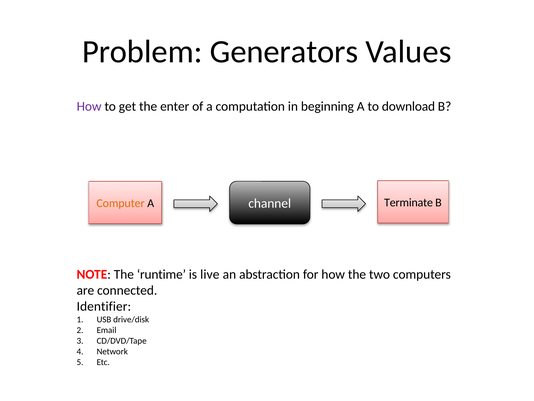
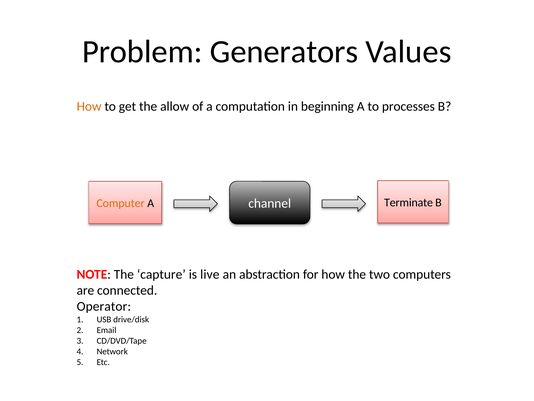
How at (89, 106) colour: purple -> orange
enter: enter -> allow
download: download -> processes
runtime: runtime -> capture
Identifier: Identifier -> Operator
